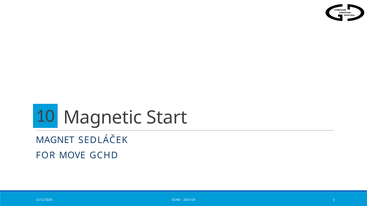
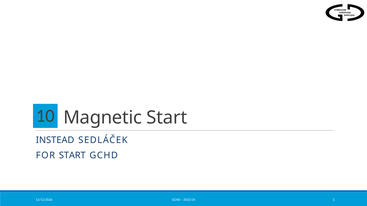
MAGNET: MAGNET -> INSTEAD
FOR MOVE: MOVE -> START
